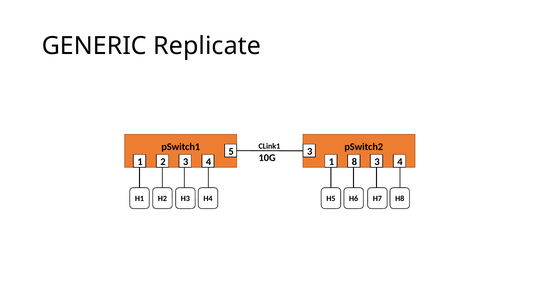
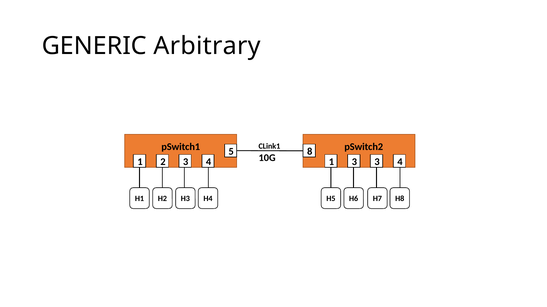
Replicate: Replicate -> Arbitrary
5 3: 3 -> 8
1 8: 8 -> 3
